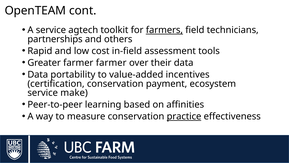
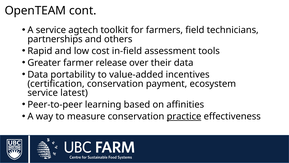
farmers underline: present -> none
farmer farmer: farmer -> release
make: make -> latest
